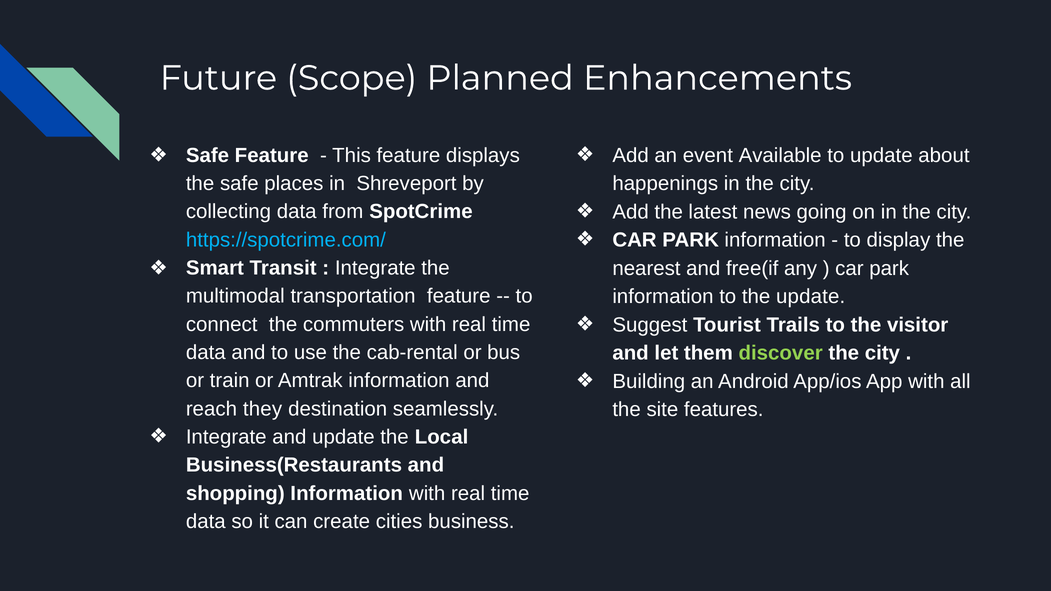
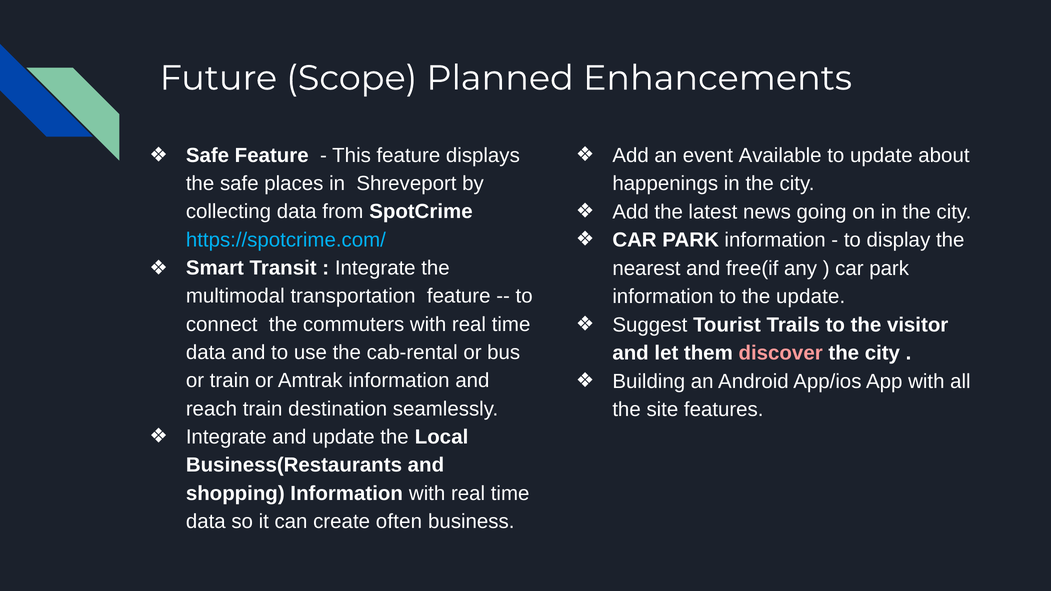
discover colour: light green -> pink
reach they: they -> train
cities: cities -> often
